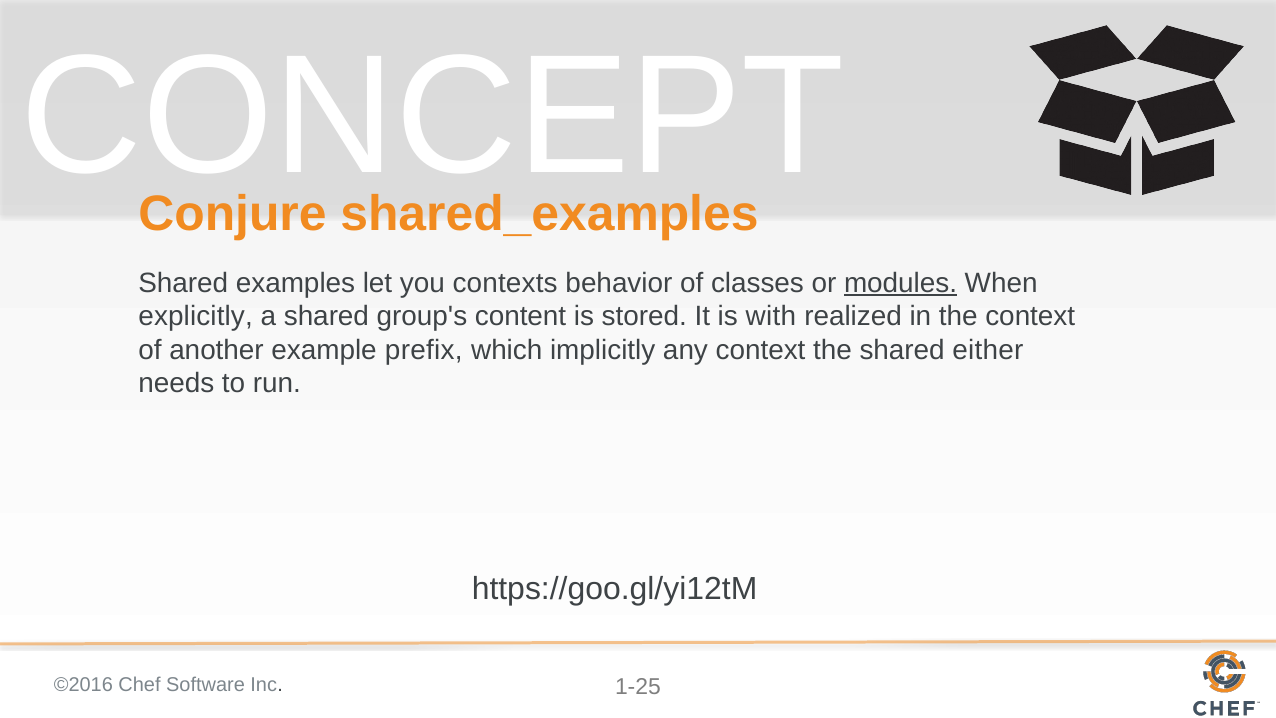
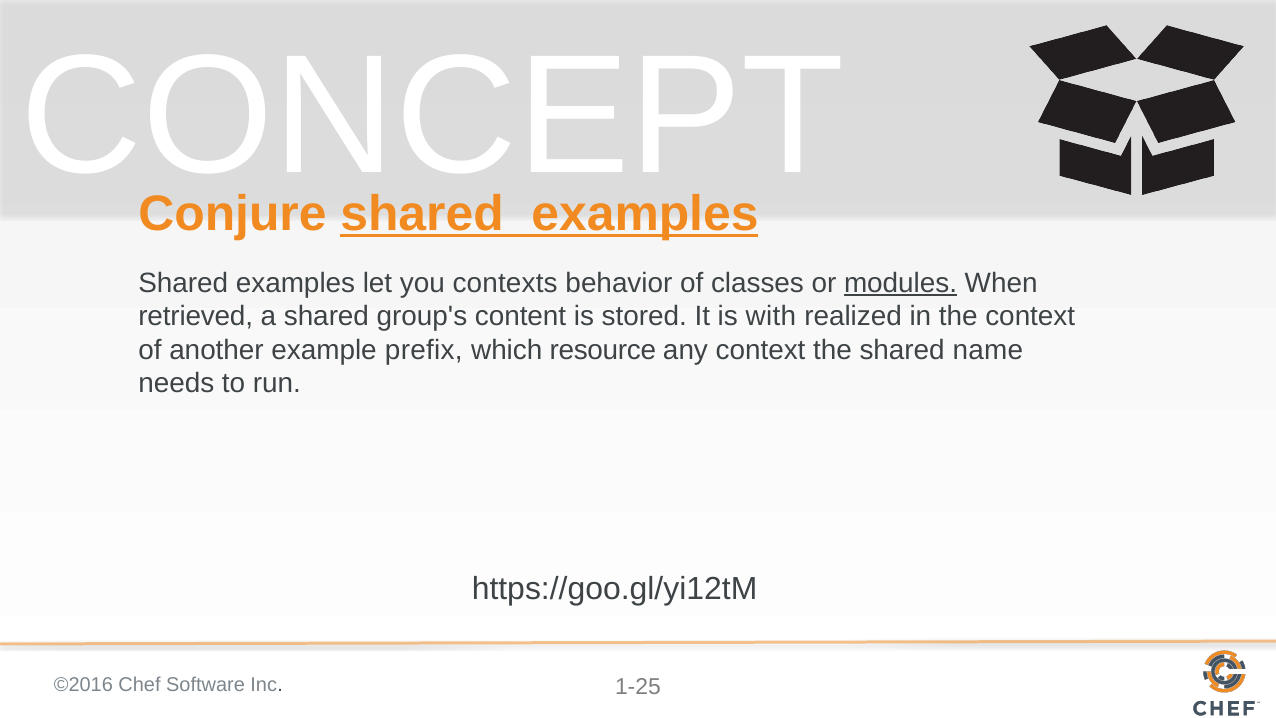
shared_examples underline: none -> present
explicitly: explicitly -> retrieved
implicitly: implicitly -> resource
either: either -> name
